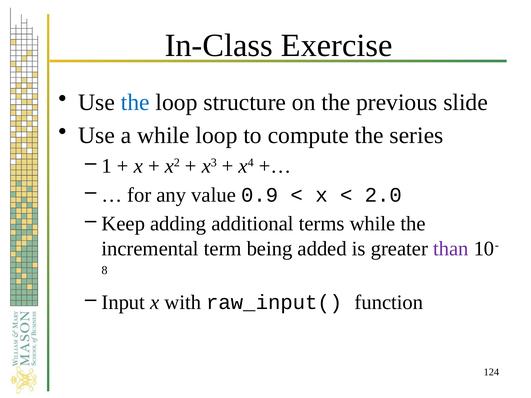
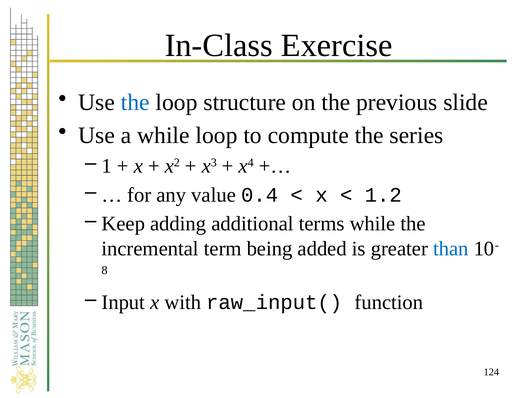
0.9: 0.9 -> 0.4
2.0: 2.0 -> 1.2
than colour: purple -> blue
